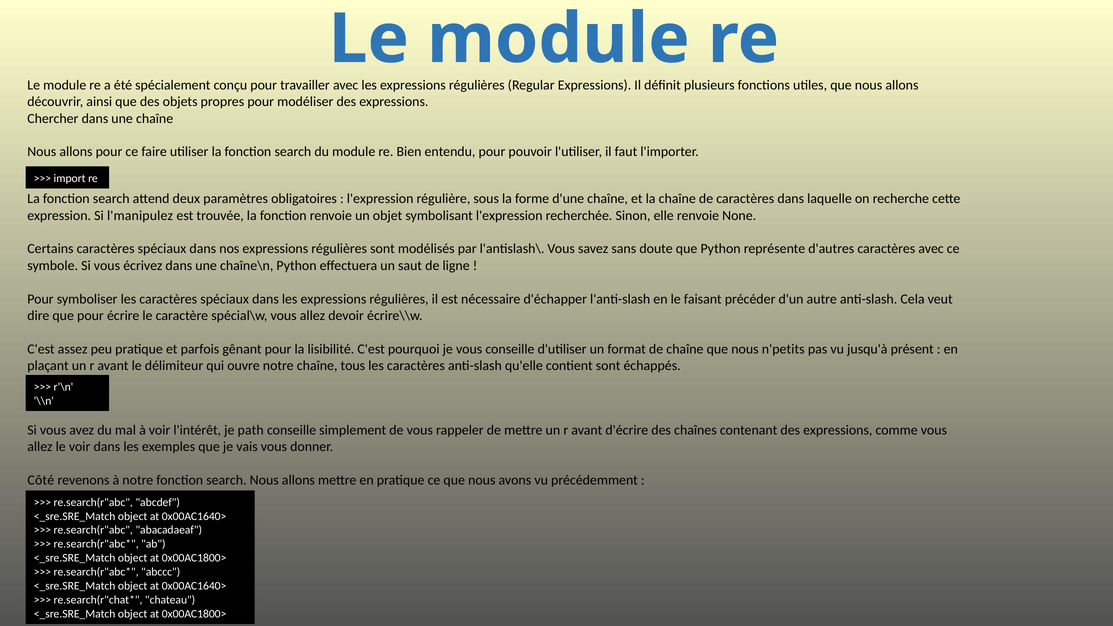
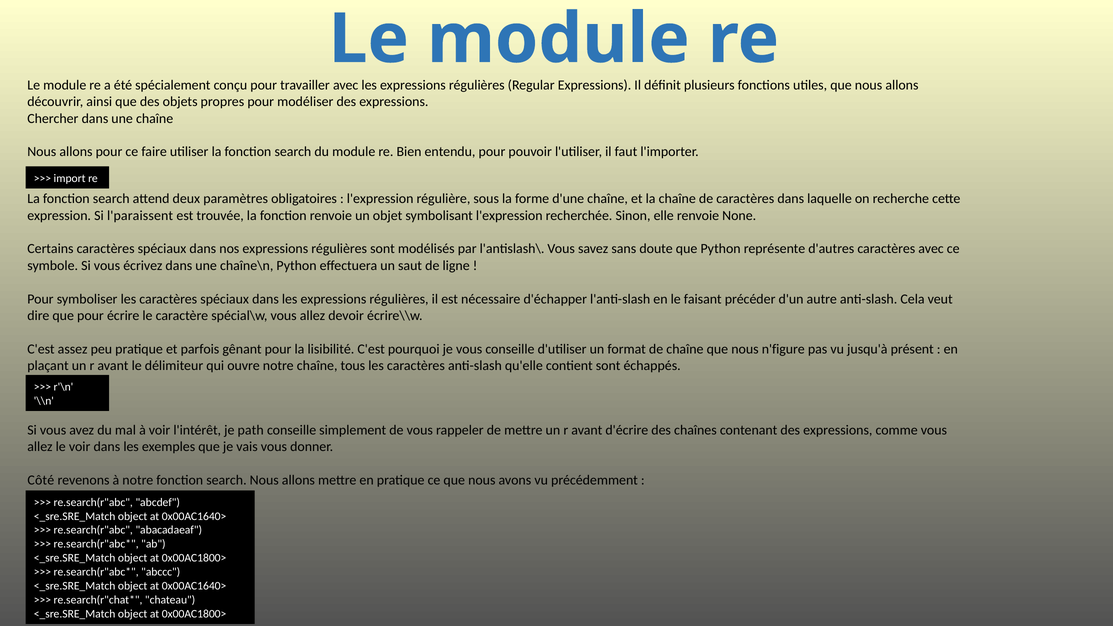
l'manipulez: l'manipulez -> l'paraissent
n'petits: n'petits -> n'figure
